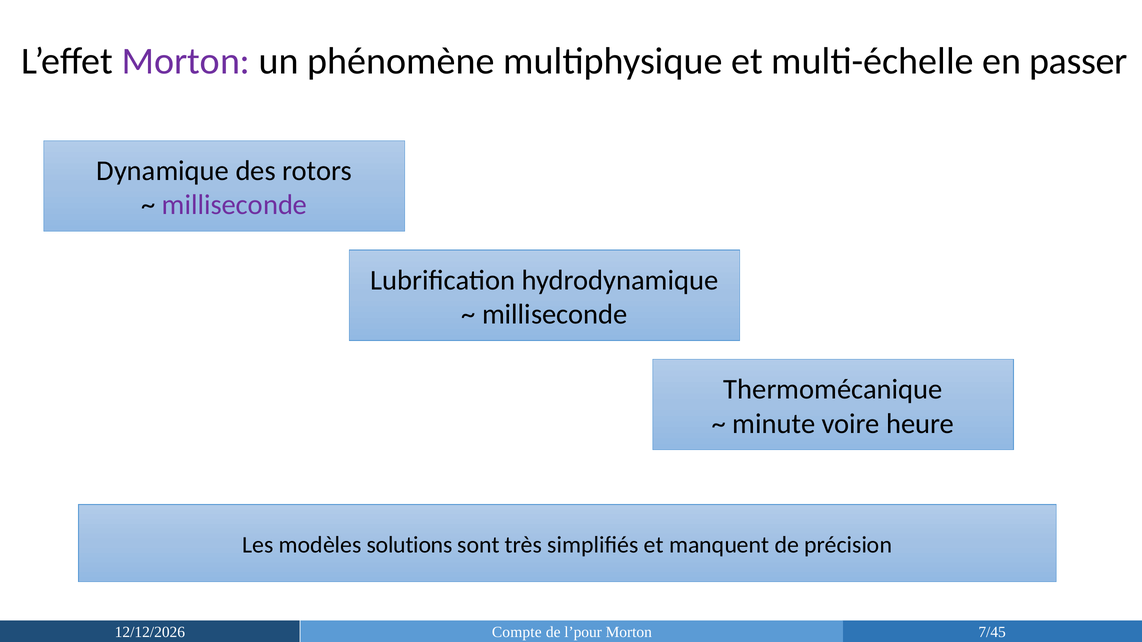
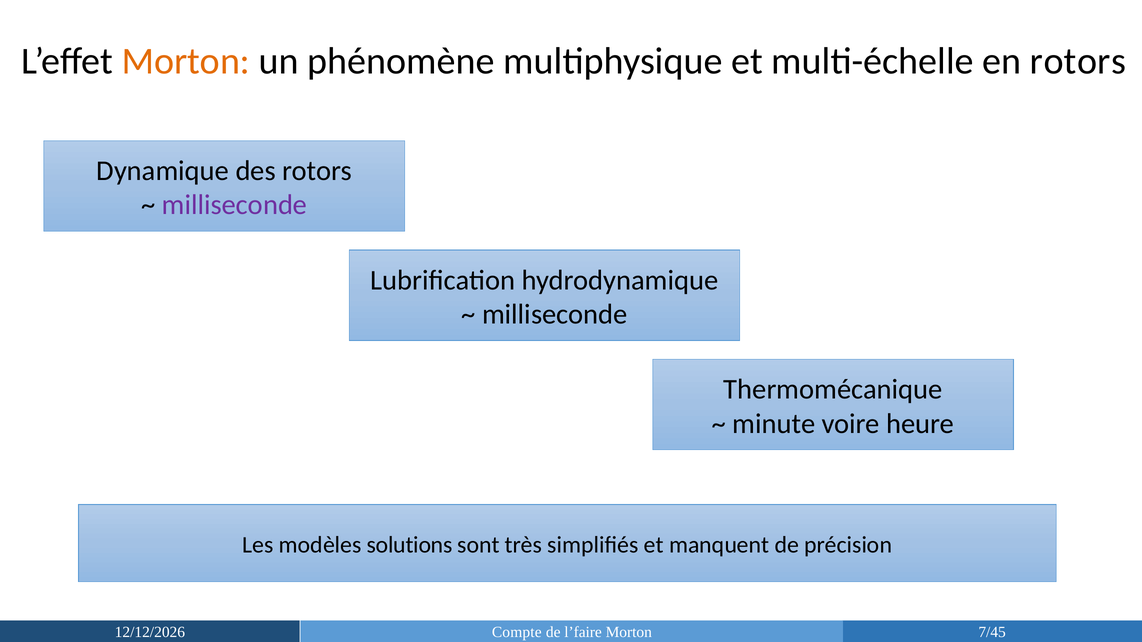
Morton at (186, 61) colour: purple -> orange
en passer: passer -> rotors
l’pour: l’pour -> l’faire
